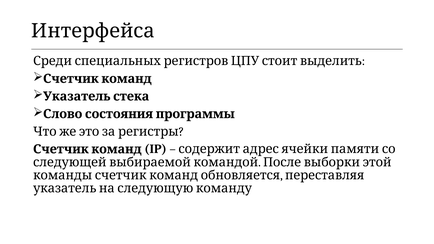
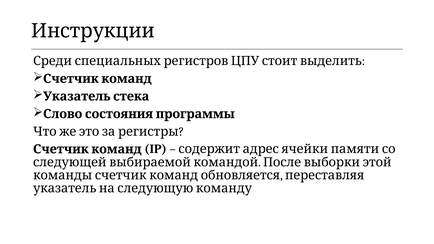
Интерфейса: Интерфейса -> Инструкции
